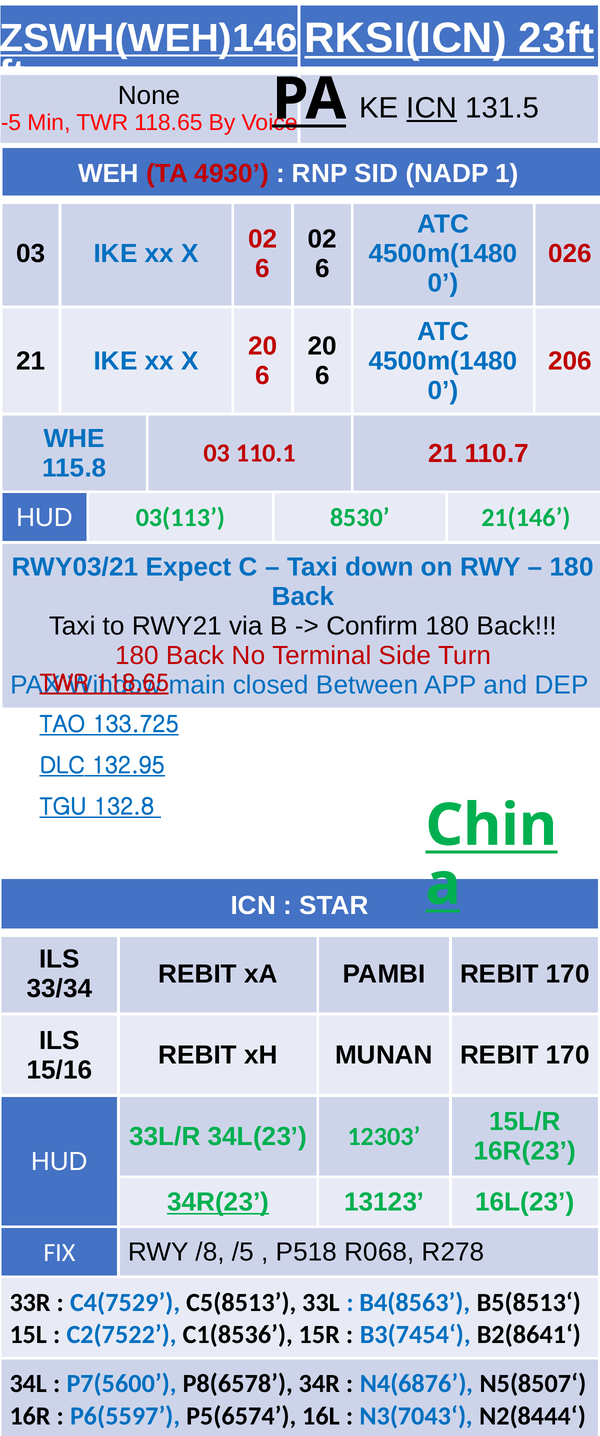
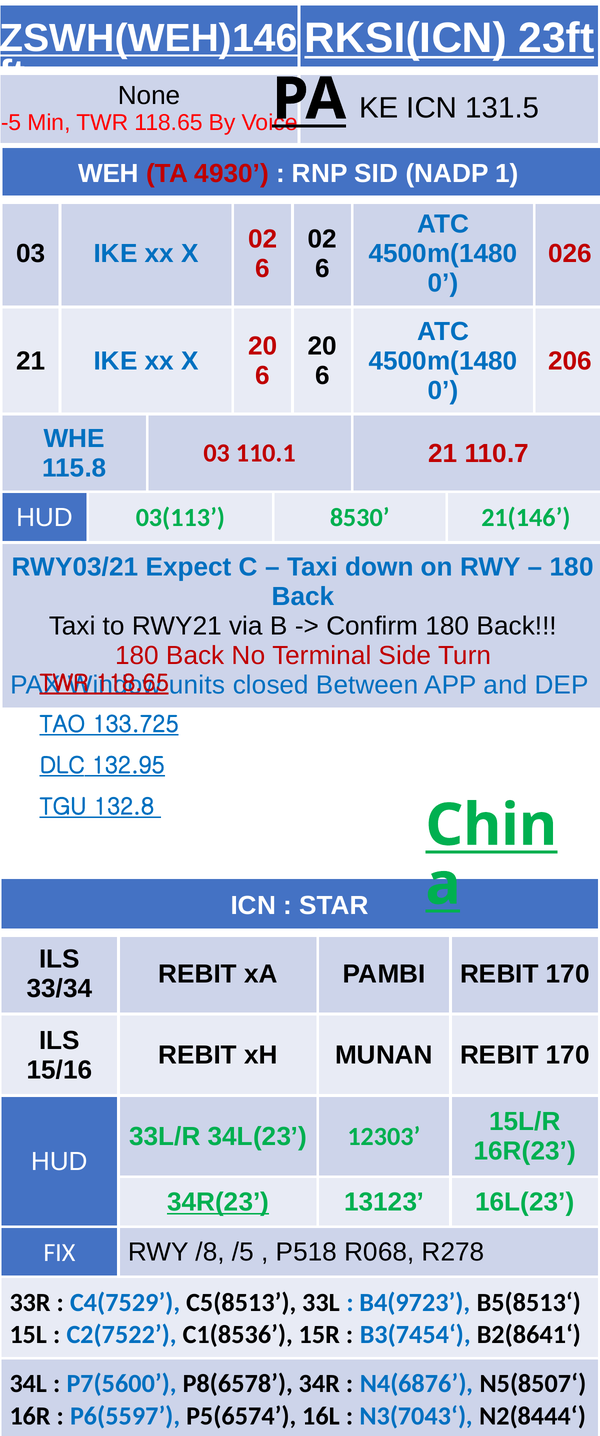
ICN at (432, 108) underline: present -> none
main: main -> units
B4(8563: B4(8563 -> B4(9723
